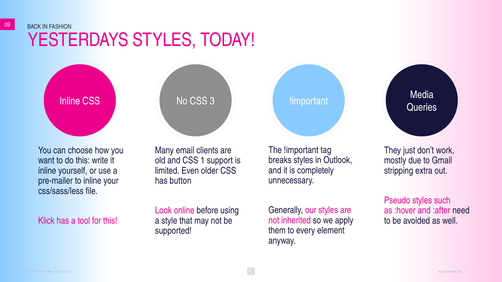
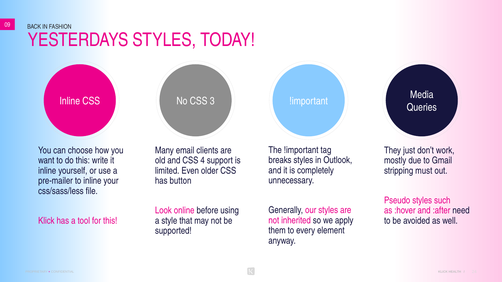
1: 1 -> 4
extra: extra -> must
